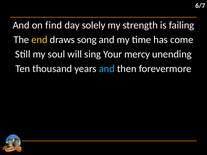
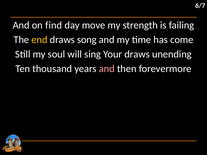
solely: solely -> move
Your mercy: mercy -> draws
and at (107, 69) colour: light blue -> pink
